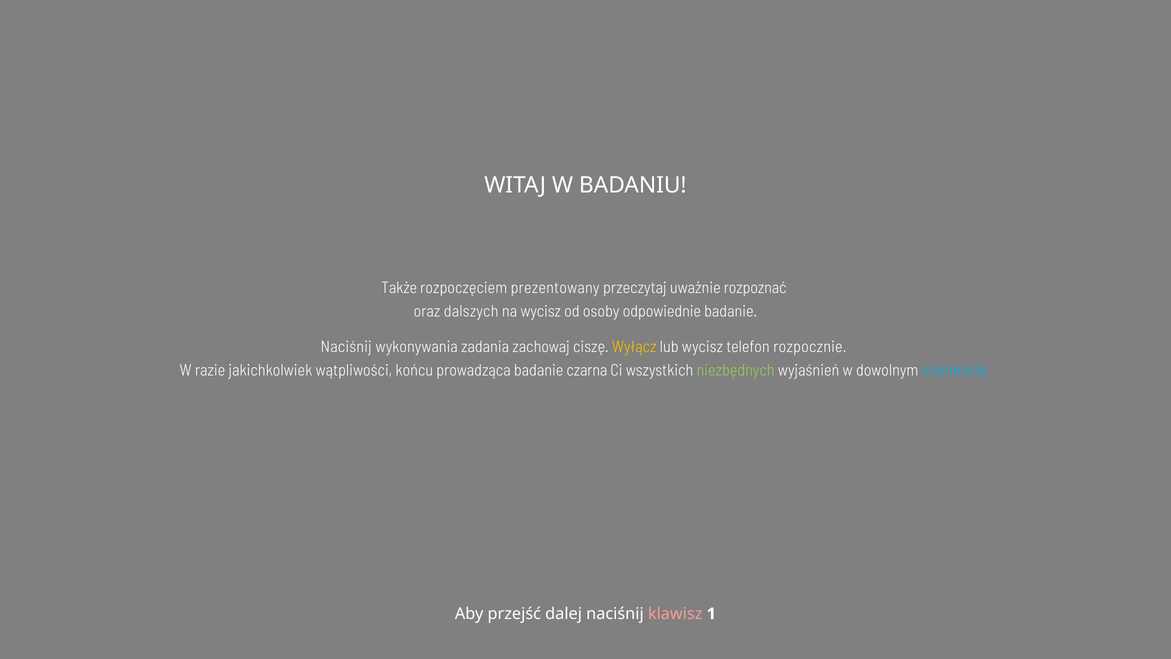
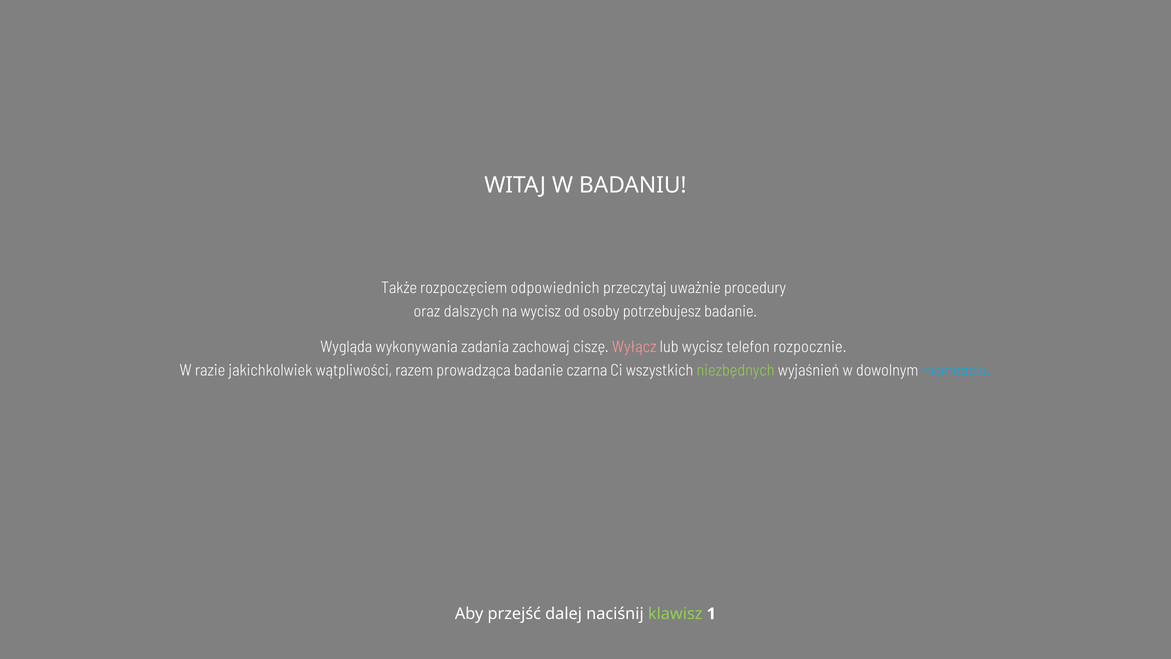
prezentowany: prezentowany -> odpowiednich
rozpoznać: rozpoznać -> procedury
odpowiednie: odpowiednie -> potrzebujesz
Naciśnij at (346, 347): Naciśnij -> Wygląda
Wyłącz colour: yellow -> pink
końcu: końcu -> razem
klawisz colour: pink -> light green
